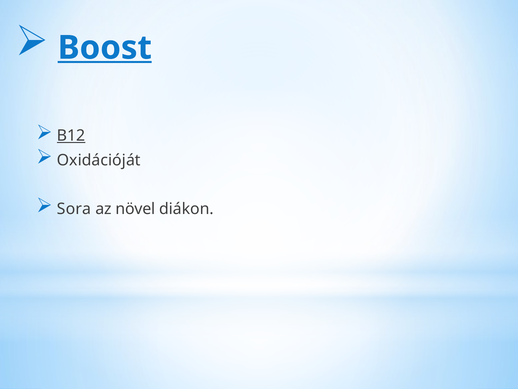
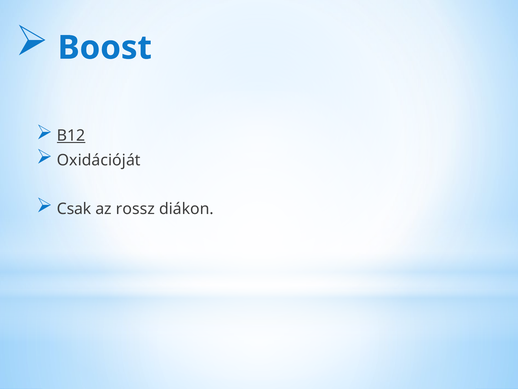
Boost underline: present -> none
Sora: Sora -> Csak
növel: növel -> rossz
